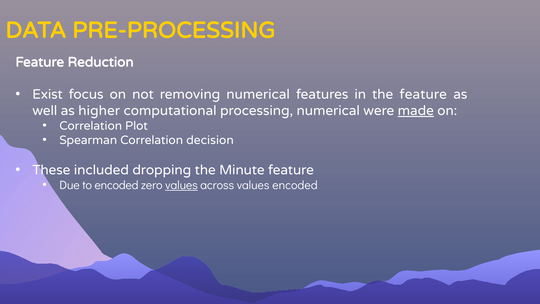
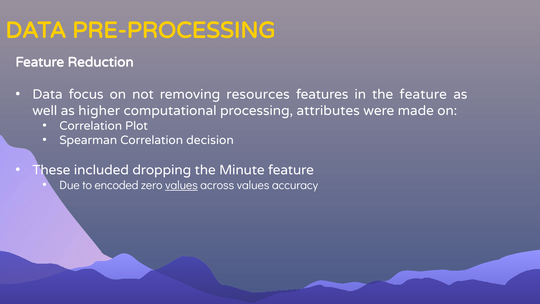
Exist at (47, 94): Exist -> Data
removing numerical: numerical -> resources
processing numerical: numerical -> attributes
made underline: present -> none
values encoded: encoded -> accuracy
